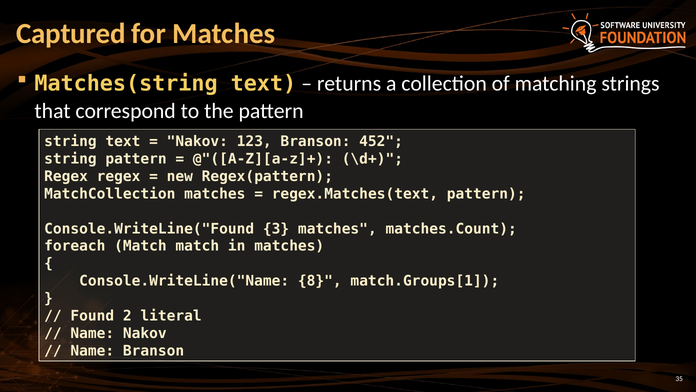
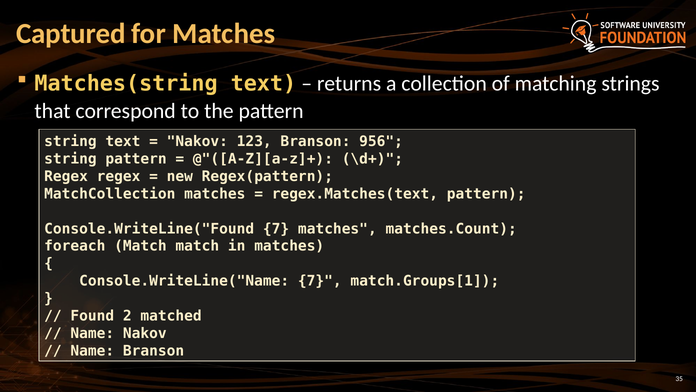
452: 452 -> 956
Console.WriteLine("Found 3: 3 -> 7
Console.WriteLine("Name 8: 8 -> 7
literal: literal -> matched
